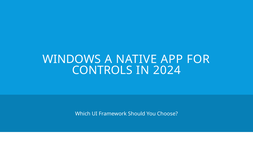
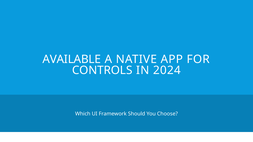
WINDOWS: WINDOWS -> AVAILABLE
